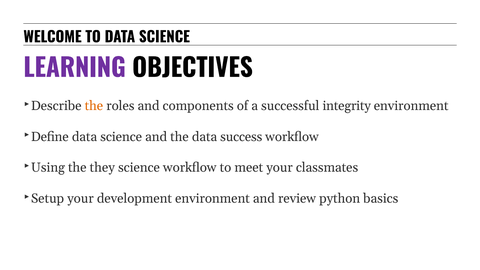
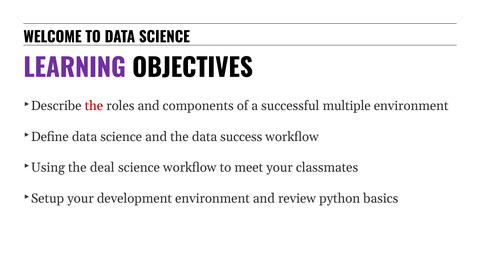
the at (94, 106) colour: orange -> red
integrity: integrity -> multiple
they: they -> deal
